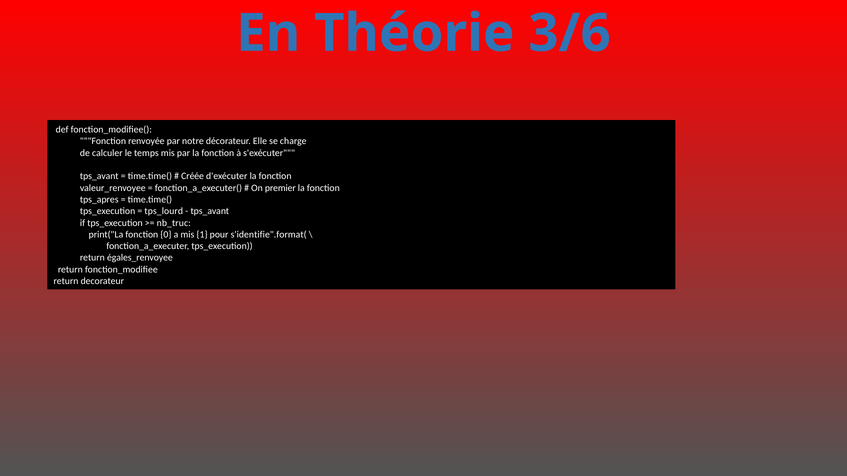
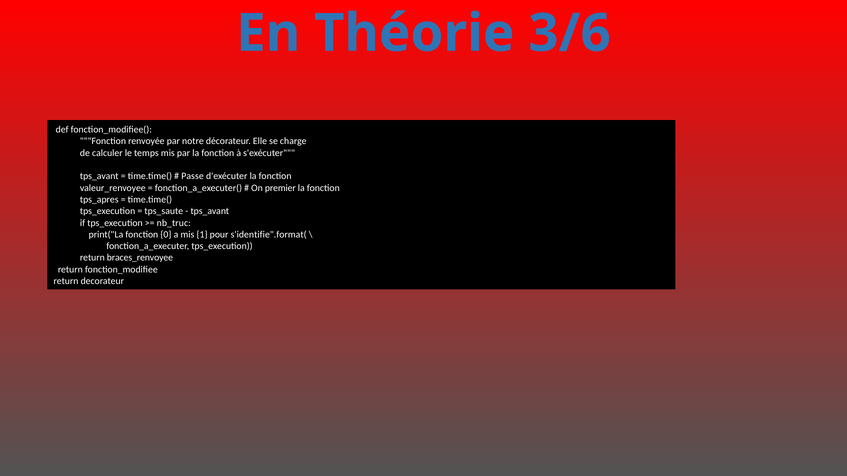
Créée: Créée -> Passe
tps_lourd: tps_lourd -> tps_saute
égales_renvoyee: égales_renvoyee -> braces_renvoyee
